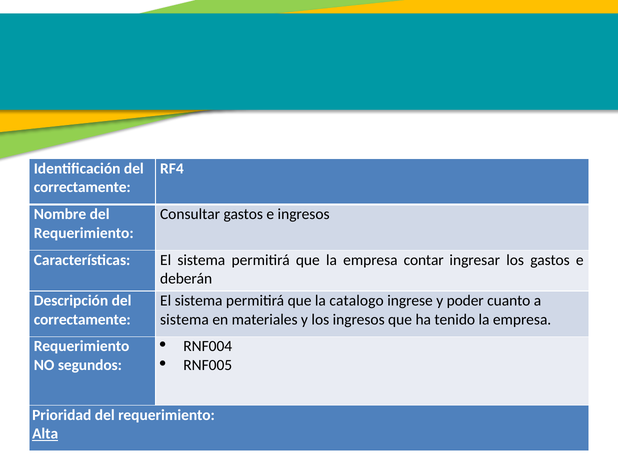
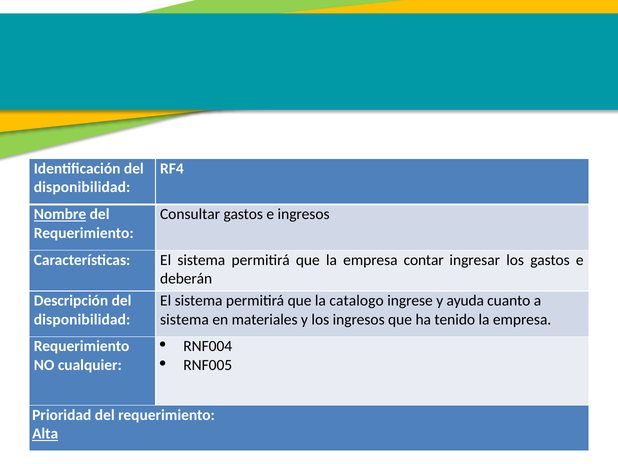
correctamente at (82, 187): correctamente -> disponibilidad
Nombre underline: none -> present
poder: poder -> ayuda
correctamente at (82, 319): correctamente -> disponibilidad
segundos: segundos -> cualquier
